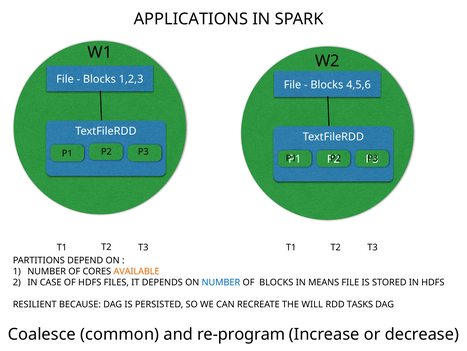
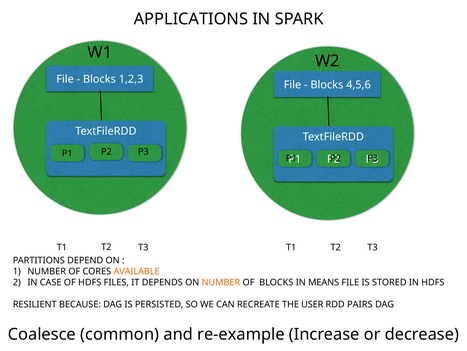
NUMBER at (221, 282) colour: blue -> orange
WILL: WILL -> USER
TASKS: TASKS -> PAIRS
re-program: re-program -> re-example
